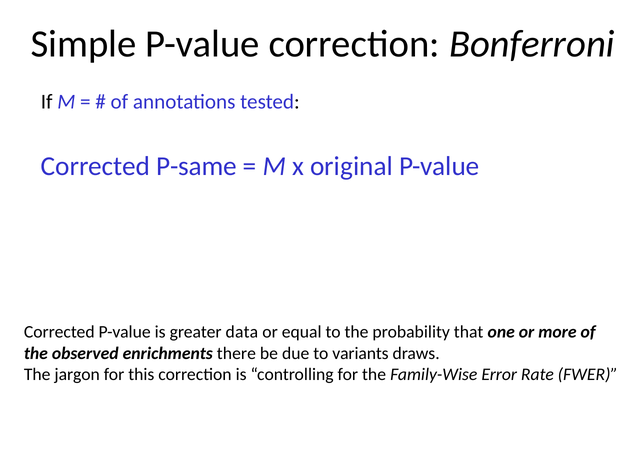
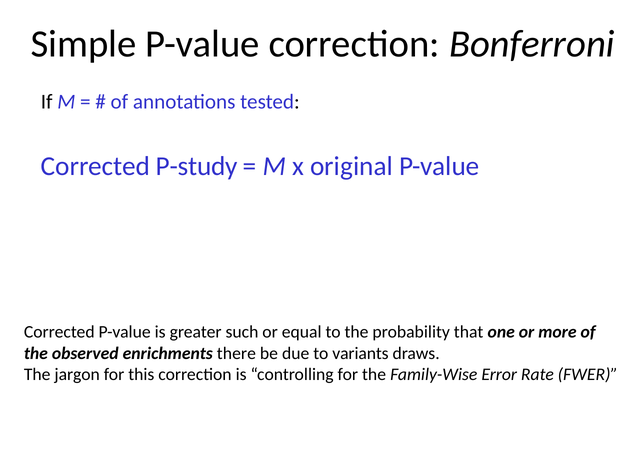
P-same: P-same -> P-study
data: data -> such
